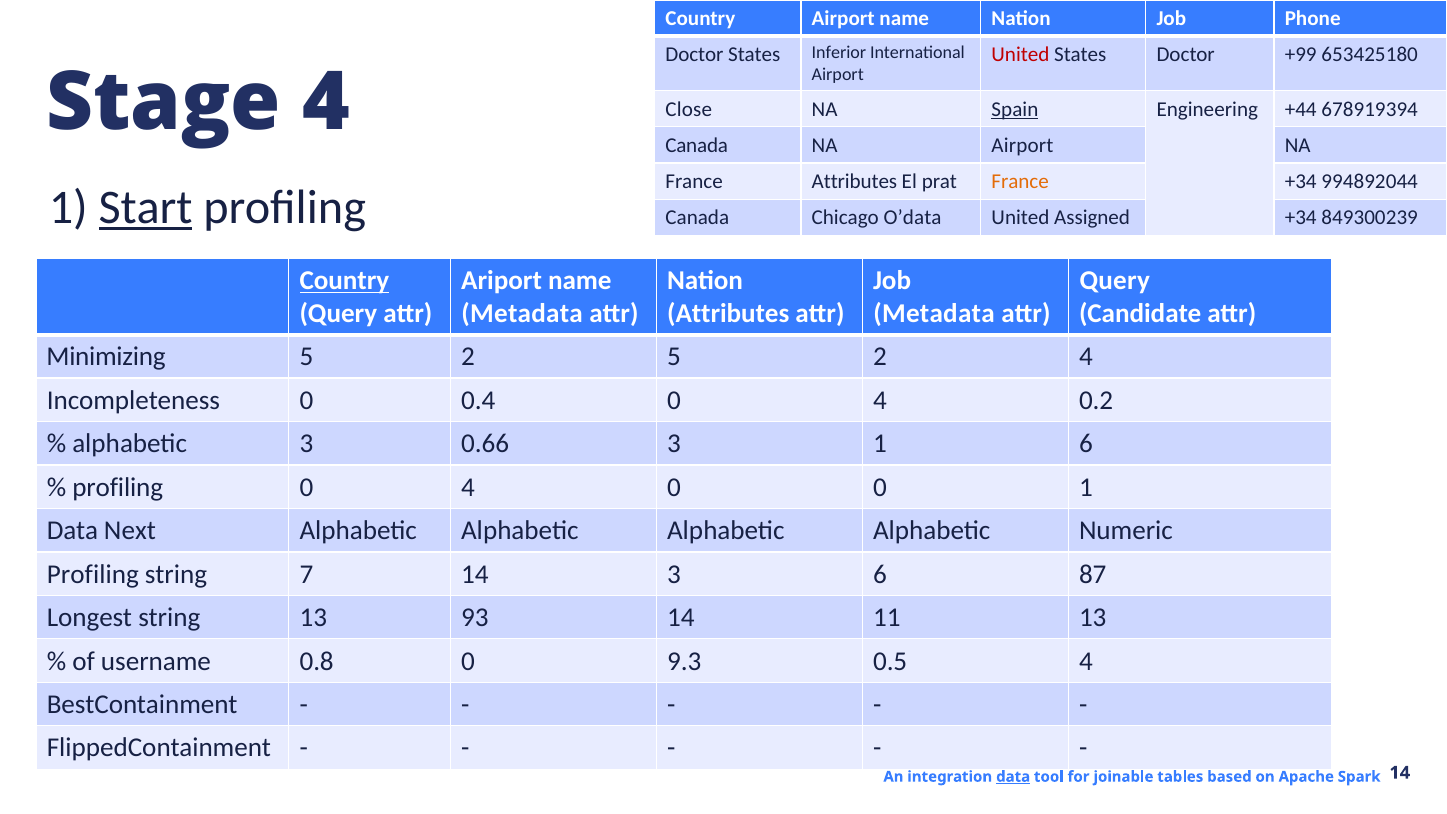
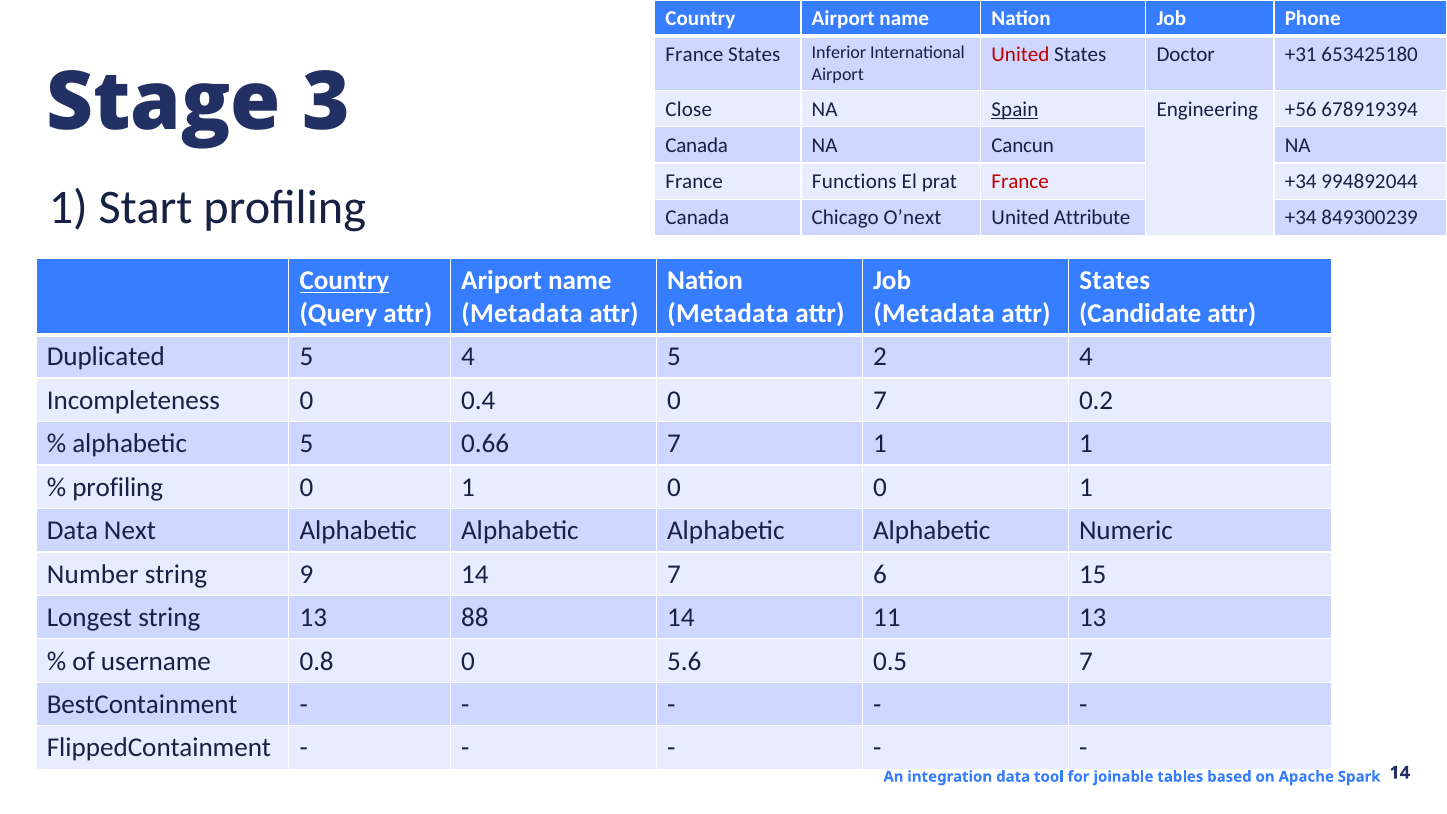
Doctor at (694, 55): Doctor -> France
+99: +99 -> +31
Stage 4: 4 -> 3
+44: +44 -> +56
NA Airport: Airport -> Cancun
France Attributes: Attributes -> Functions
France at (1020, 182) colour: orange -> red
Start underline: present -> none
O’data: O’data -> O’next
Assigned: Assigned -> Attribute
Query at (1115, 281): Query -> States
Attributes at (728, 314): Attributes -> Metadata
Minimizing: Minimizing -> Duplicated
2 at (468, 357): 2 -> 4
0.4 0 4: 4 -> 7
alphabetic 3: 3 -> 5
0.66 3: 3 -> 7
1 6: 6 -> 1
4 at (468, 487): 4 -> 1
Profiling at (93, 574): Profiling -> Number
7: 7 -> 9
14 3: 3 -> 7
87: 87 -> 15
93: 93 -> 88
9.3: 9.3 -> 5.6
0.5 4: 4 -> 7
data at (1013, 777) underline: present -> none
